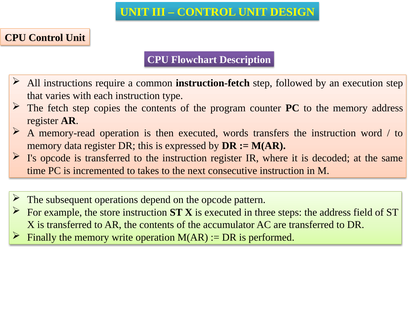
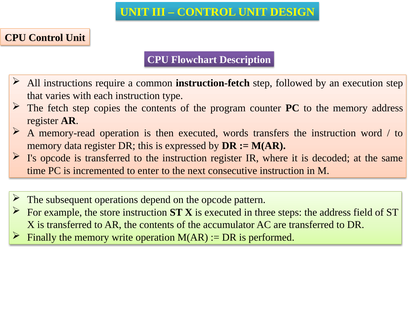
takes: takes -> enter
